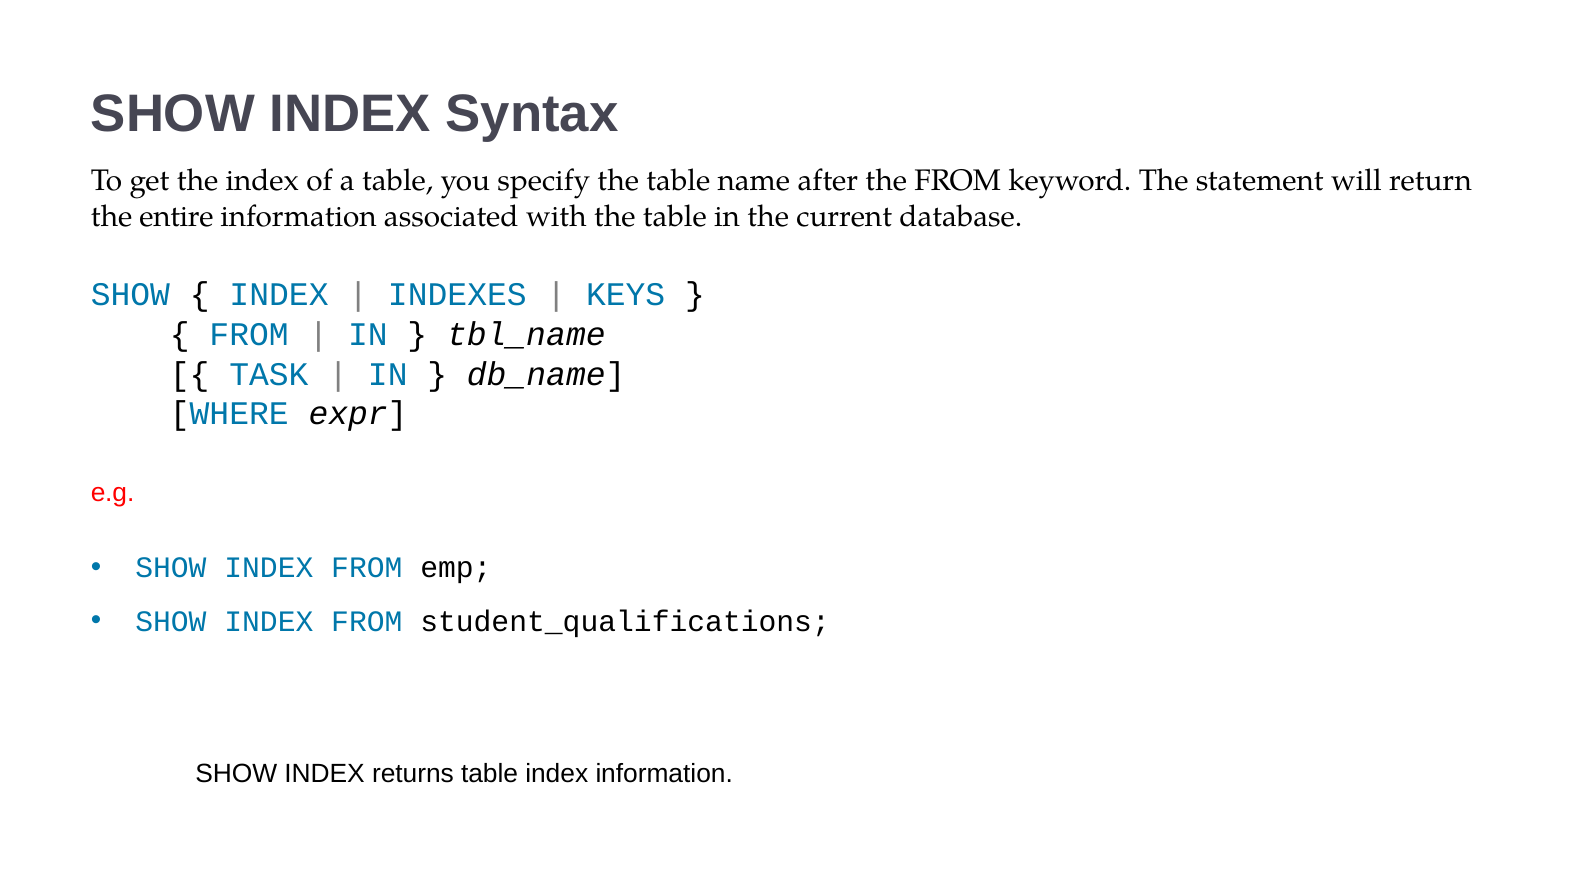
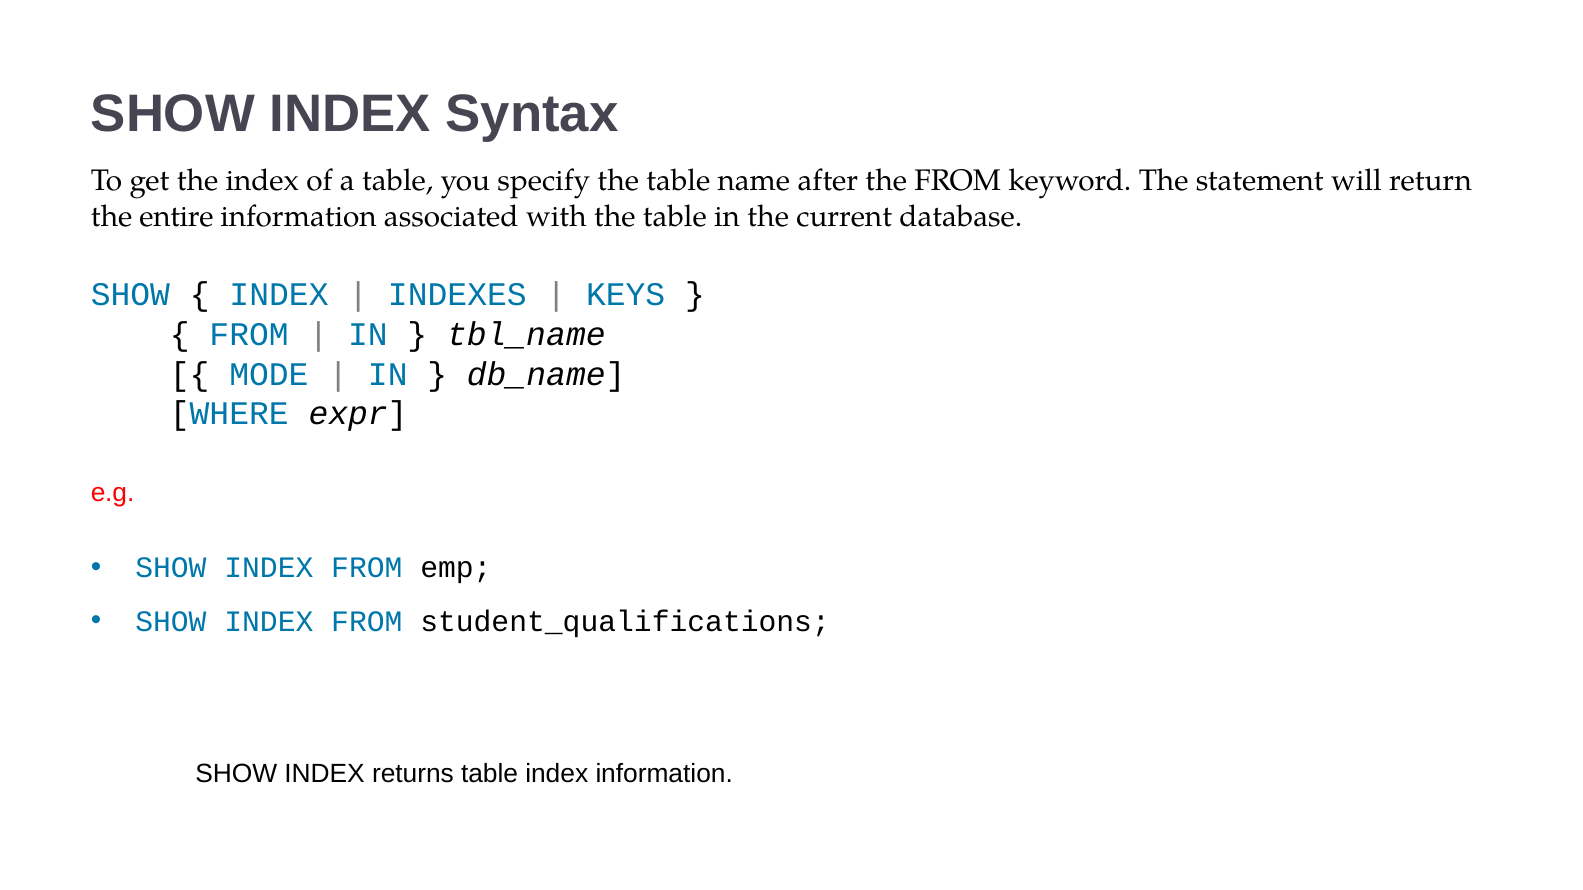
TASK: TASK -> MODE
